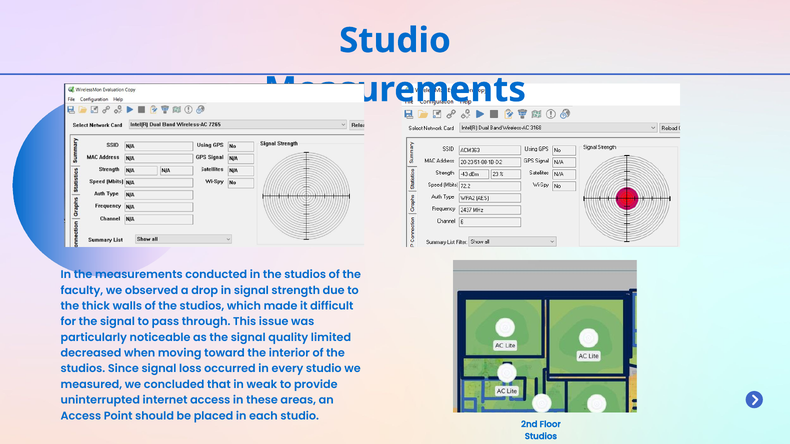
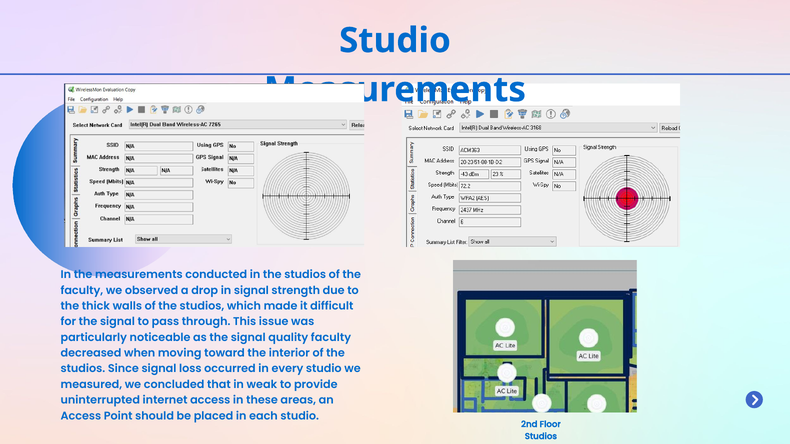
quality limited: limited -> faculty
